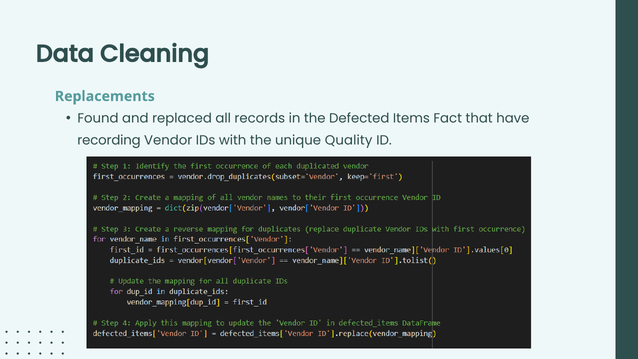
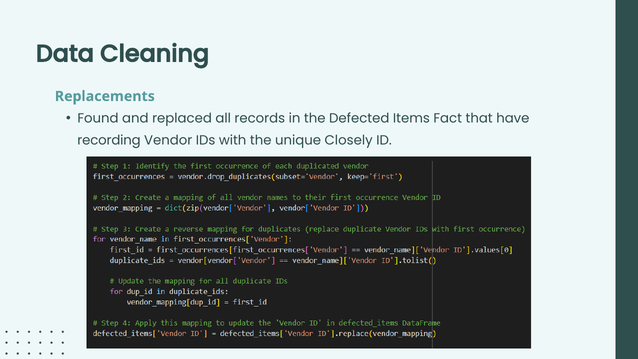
Quality: Quality -> Closely
